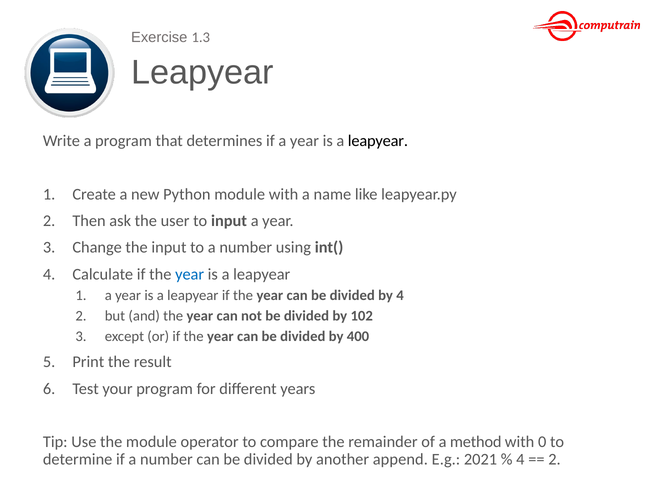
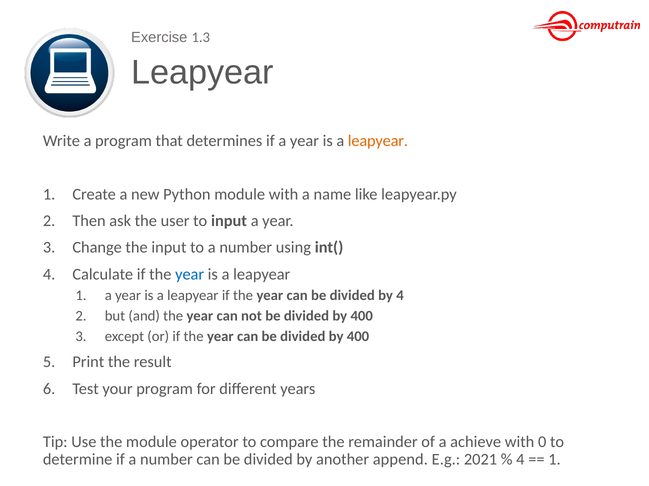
leapyear at (378, 141) colour: black -> orange
102 at (362, 316): 102 -> 400
method: method -> achieve
2 at (554, 460): 2 -> 1
